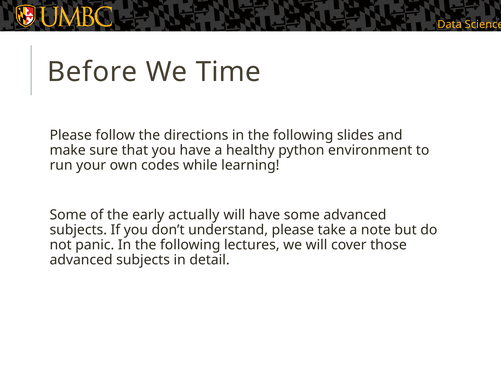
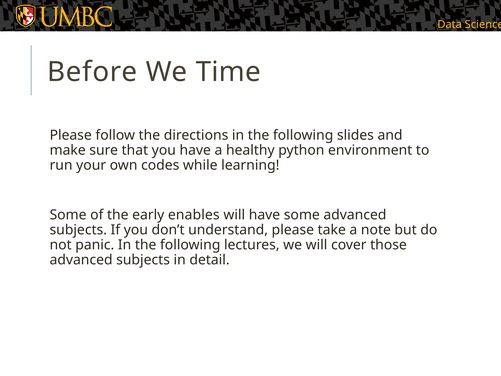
actually: actually -> enables
